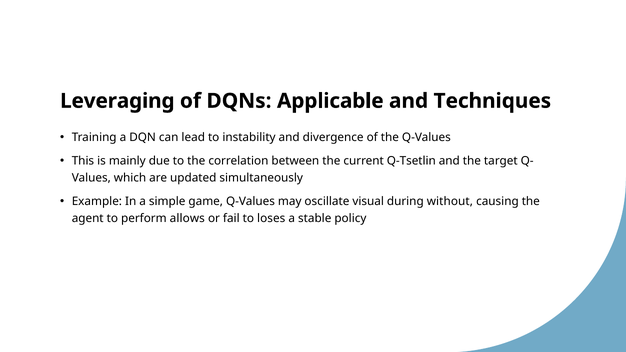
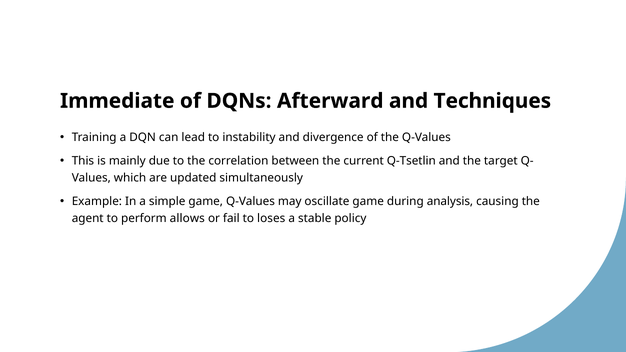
Leveraging: Leveraging -> Immediate
Applicable: Applicable -> Afterward
oscillate visual: visual -> game
without: without -> analysis
